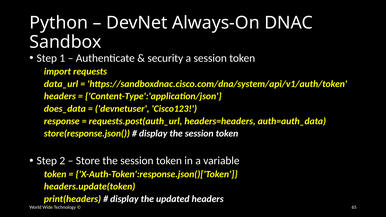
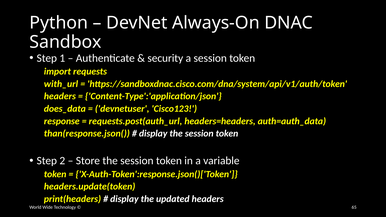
data_url: data_url -> with_url
store(response.json(: store(response.json( -> than(response.json(
